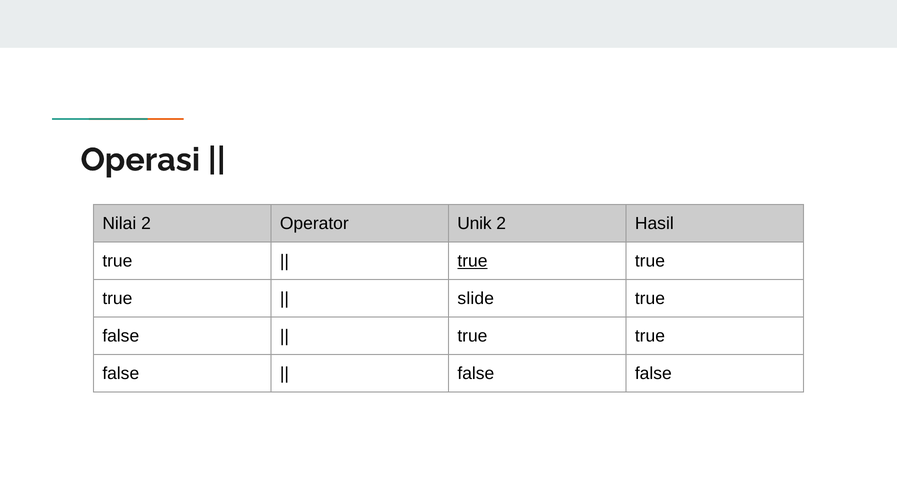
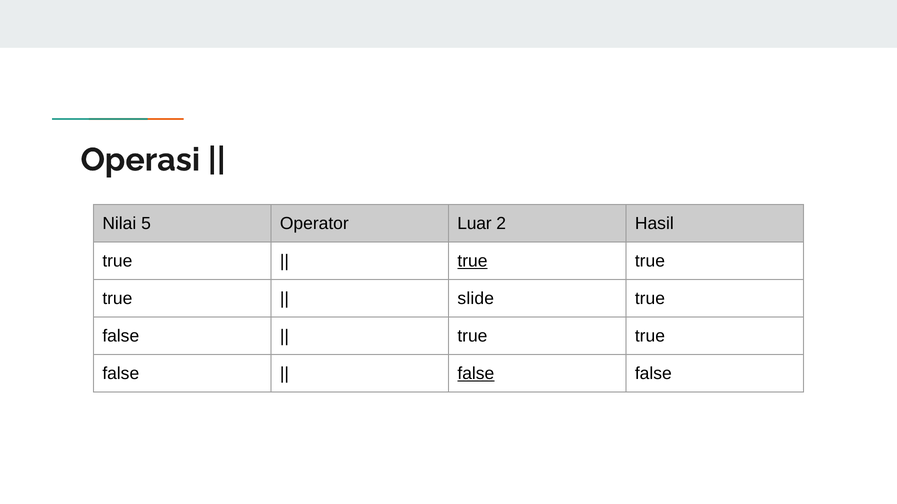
Nilai 2: 2 -> 5
Unik: Unik -> Luar
false at (476, 374) underline: none -> present
